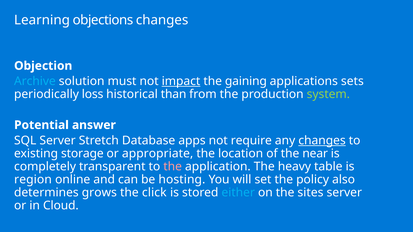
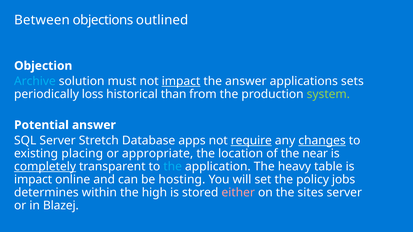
Learning: Learning -> Between
objections changes: changes -> outlined
the gaining: gaining -> answer
require underline: none -> present
storage: storage -> placing
completely underline: none -> present
the at (173, 167) colour: pink -> light blue
region at (33, 180): region -> impact
also: also -> jobs
grows: grows -> within
click: click -> high
either colour: light blue -> pink
Cloud: Cloud -> Blazej
